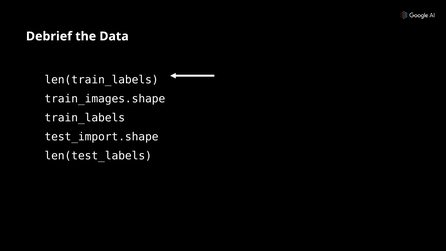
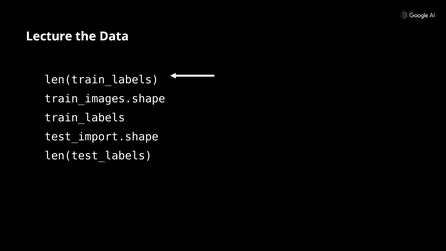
Debrief: Debrief -> Lecture
